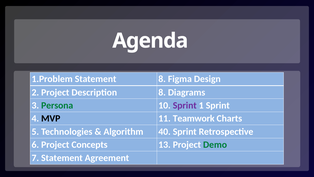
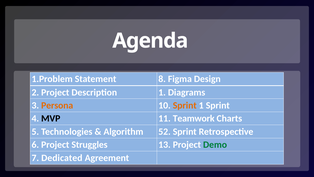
Description 8: 8 -> 1
Persona colour: green -> orange
Sprint at (185, 105) colour: purple -> orange
40: 40 -> 52
Concepts: Concepts -> Struggles
7 Statement: Statement -> Dedicated
